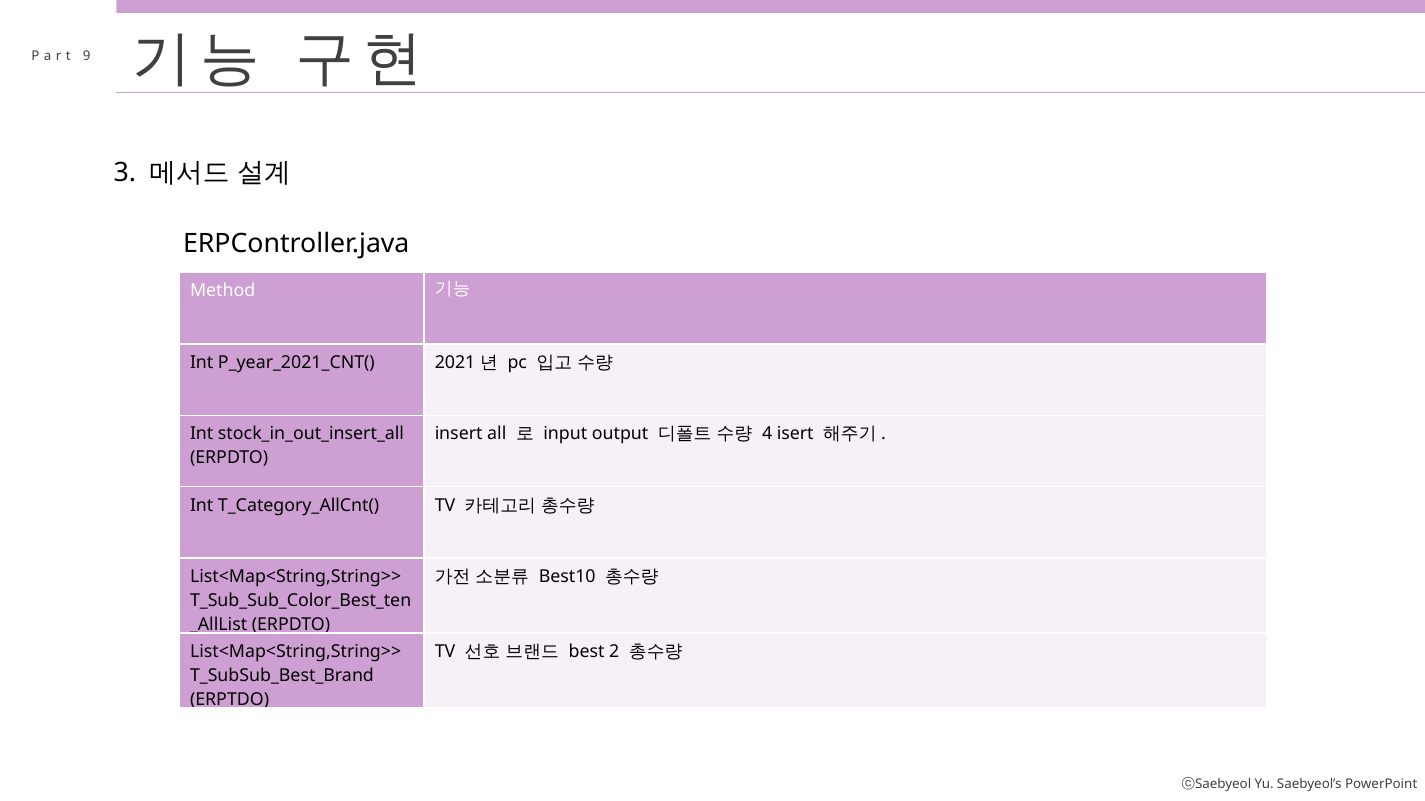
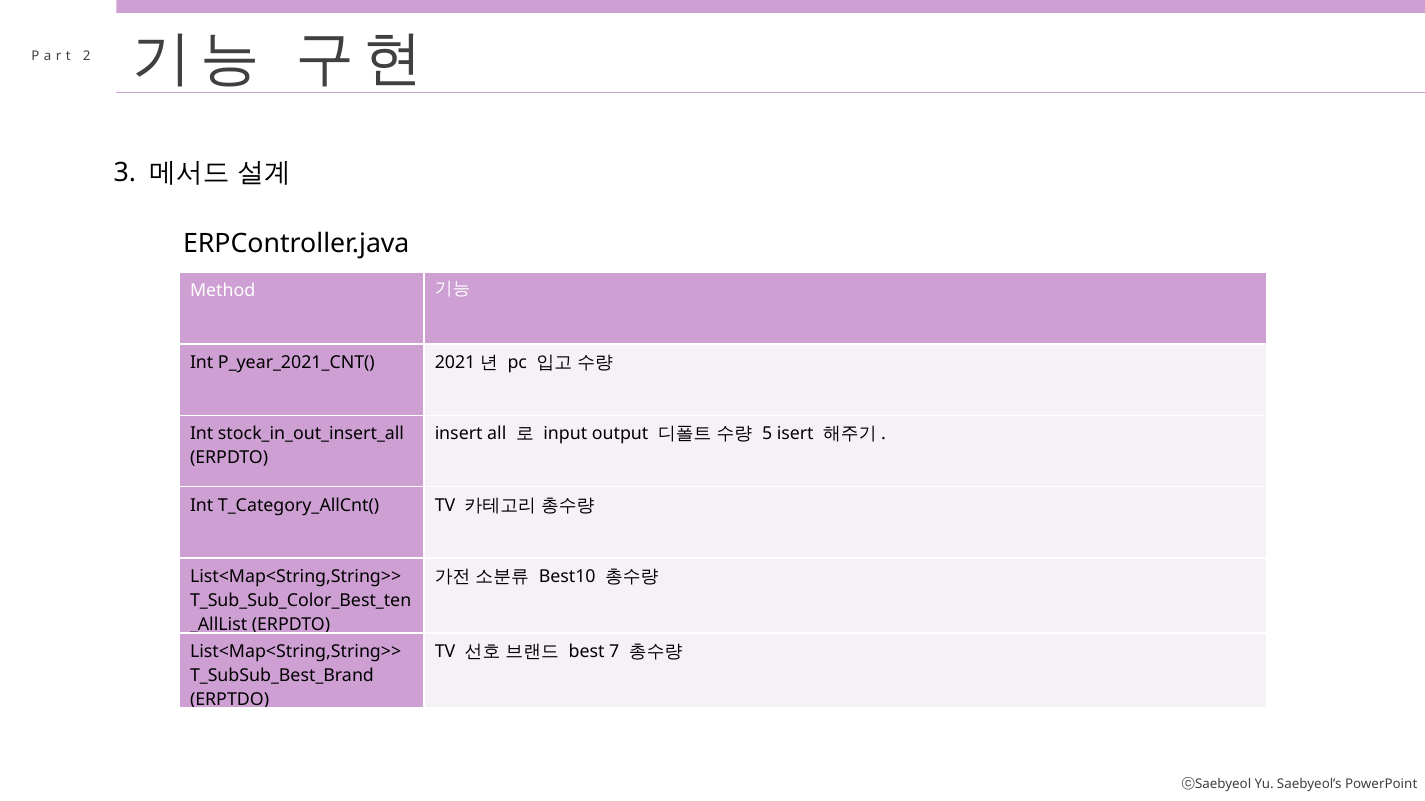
9: 9 -> 2
4: 4 -> 5
2: 2 -> 7
